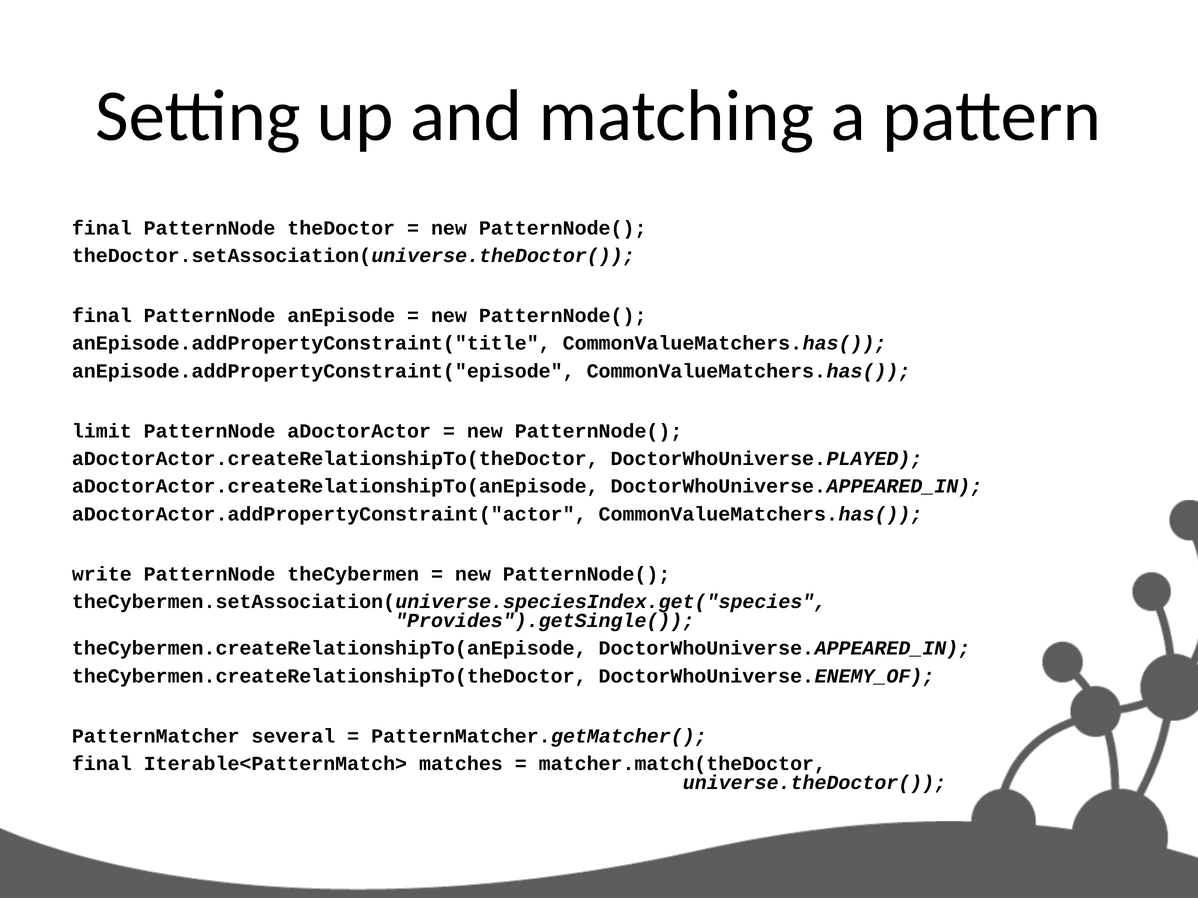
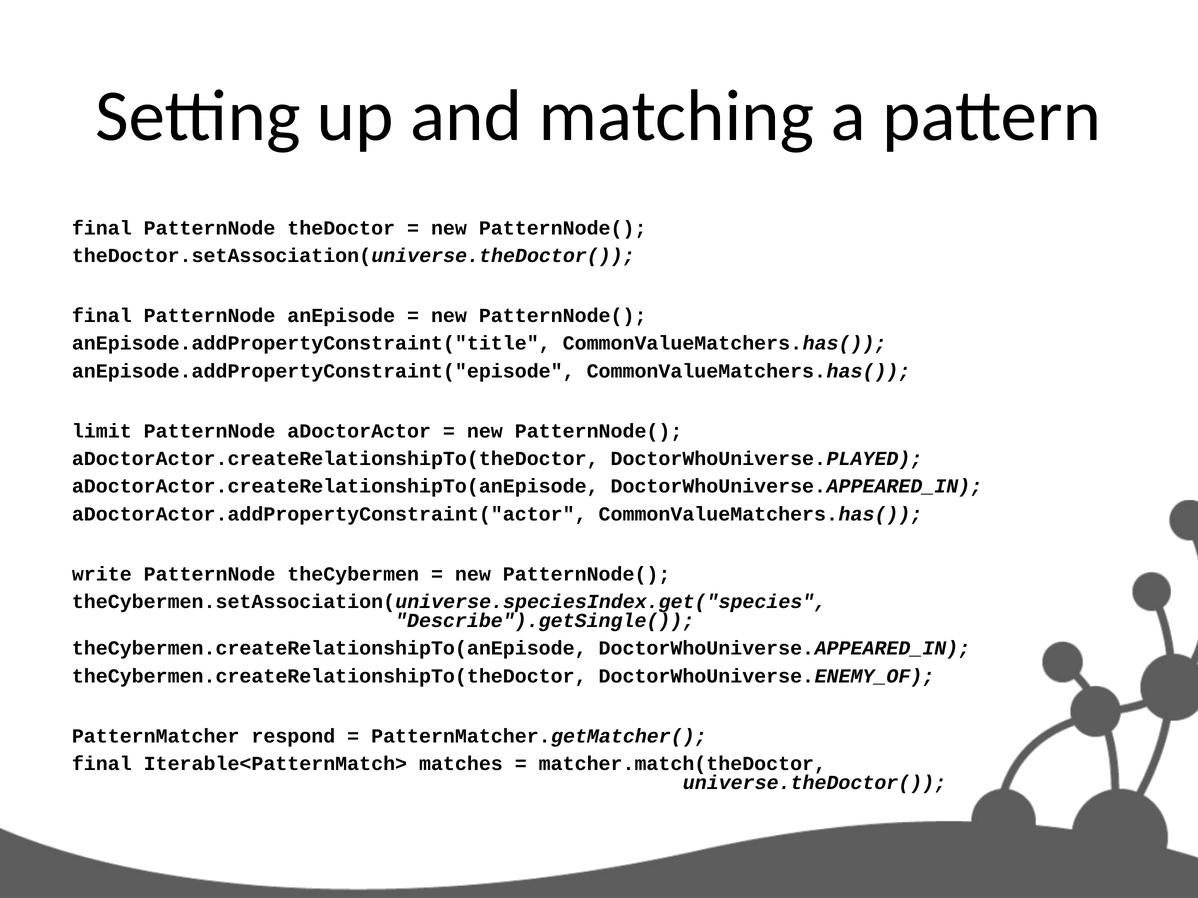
Provides").getSingle(: Provides").getSingle( -> Describe").getSingle(
several: several -> respond
